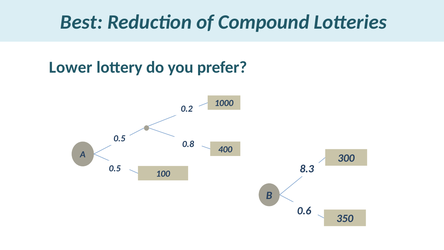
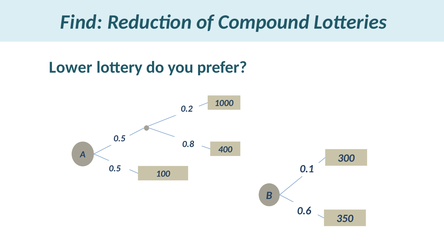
Best: Best -> Find
8.3: 8.3 -> 0.1
